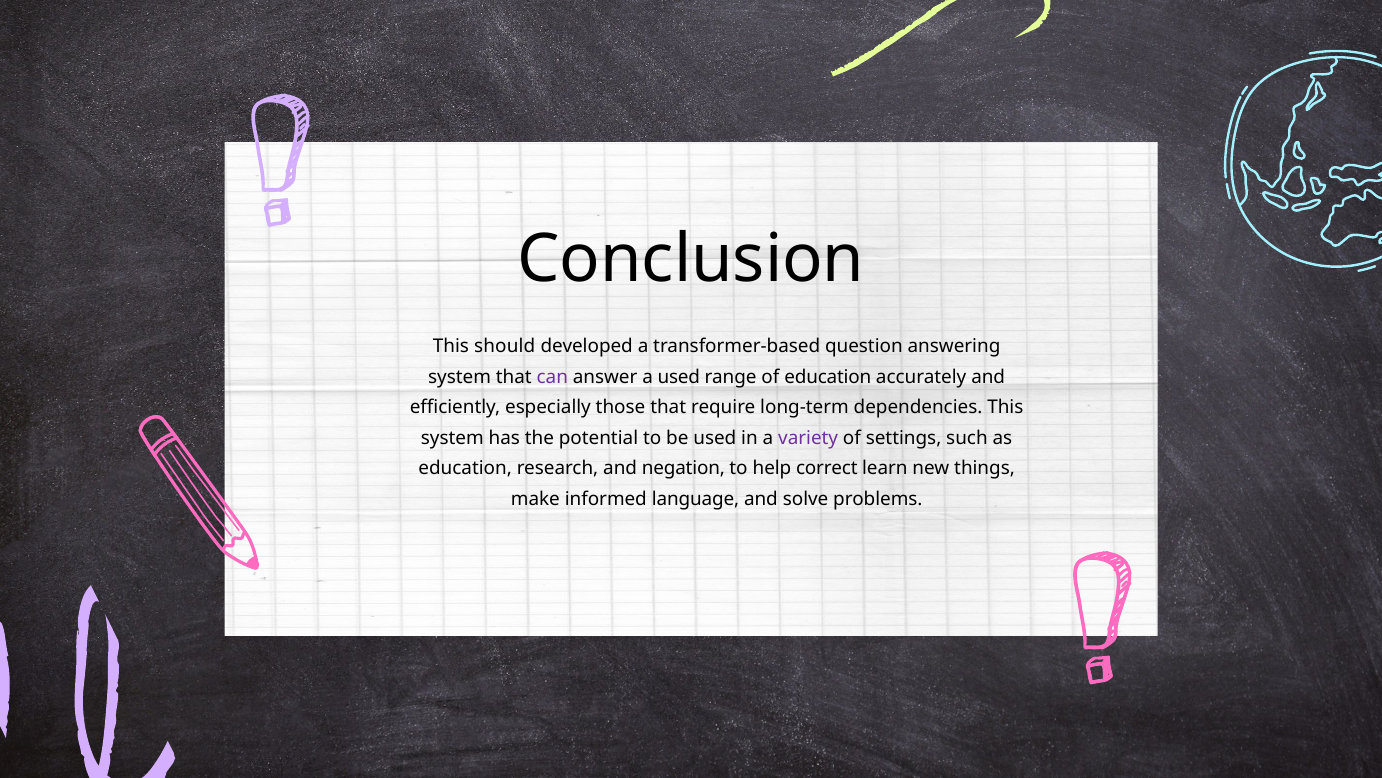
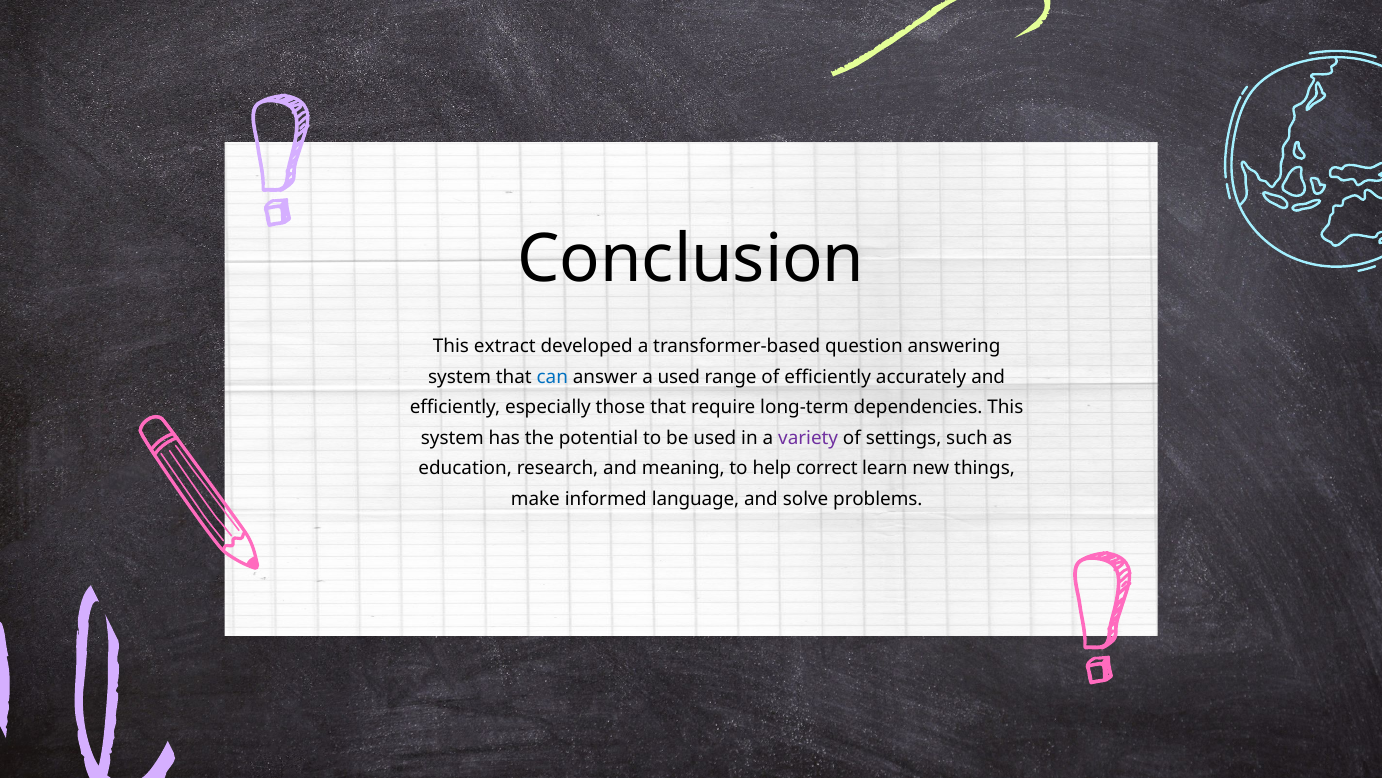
should: should -> extract
can colour: purple -> blue
of education: education -> efficiently
negation: negation -> meaning
